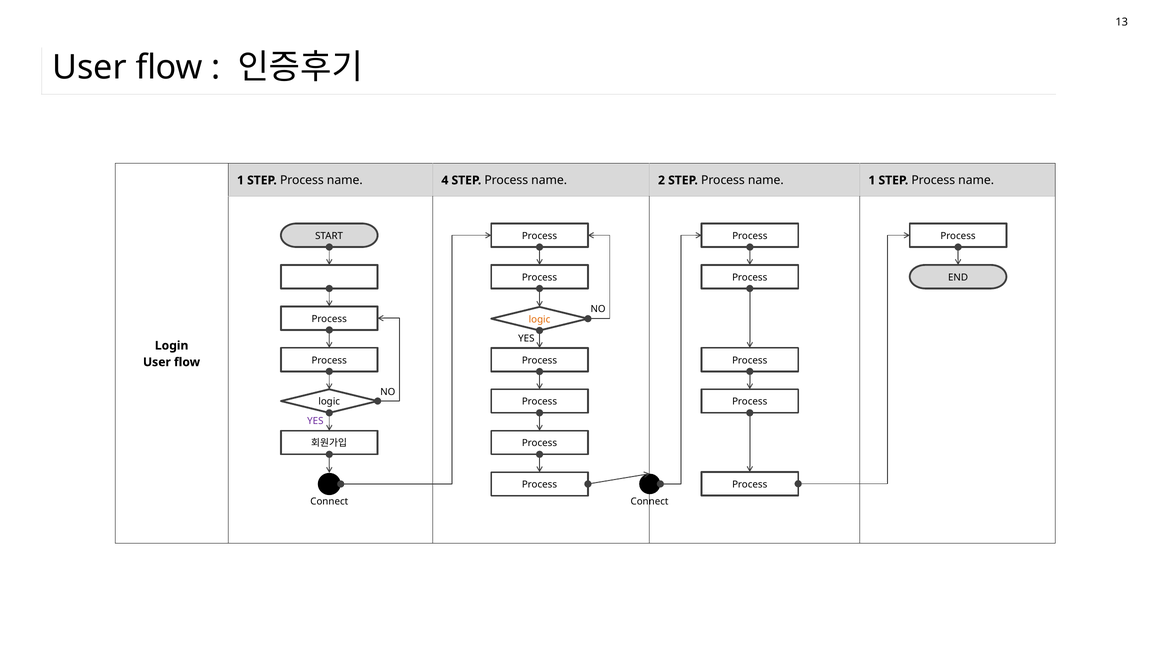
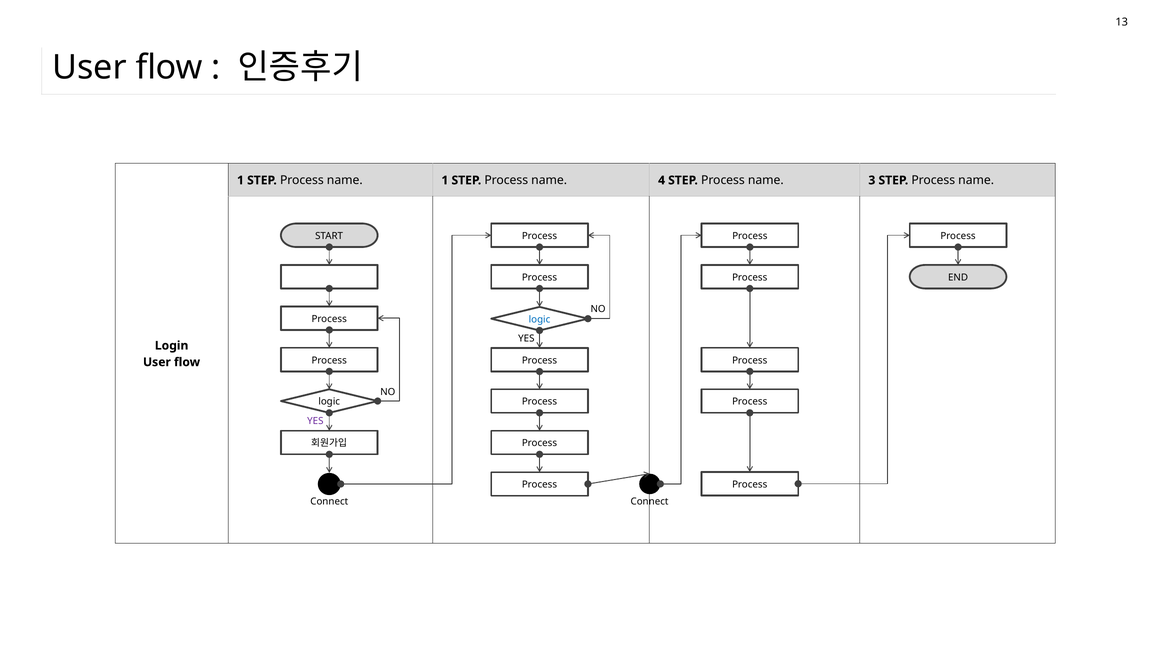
name 4: 4 -> 1
2: 2 -> 4
name 1: 1 -> 3
logic at (540, 319) colour: orange -> blue
